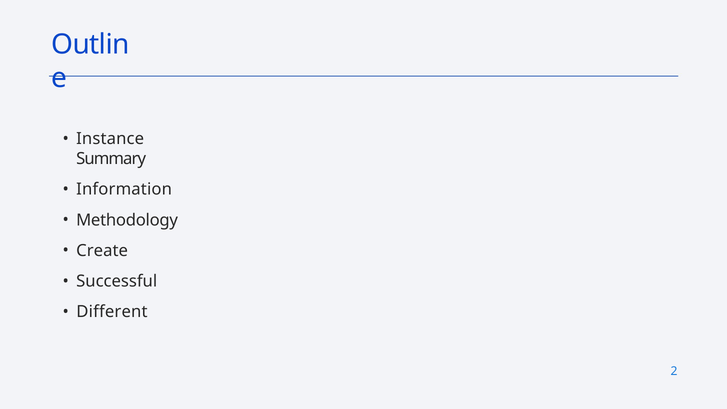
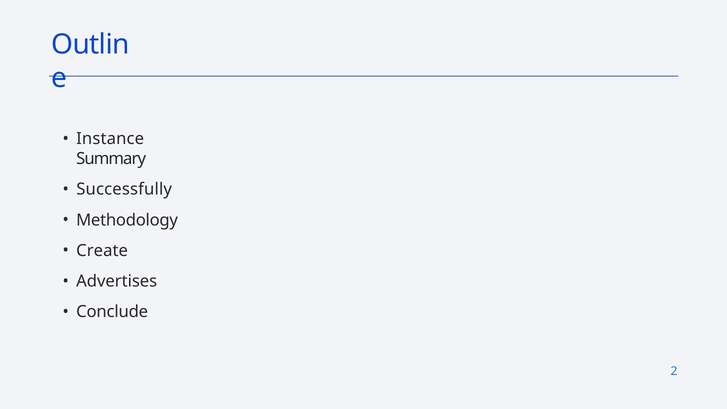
Information: Information -> Successfully
Successful: Successful -> Advertises
Different: Different -> Conclude
